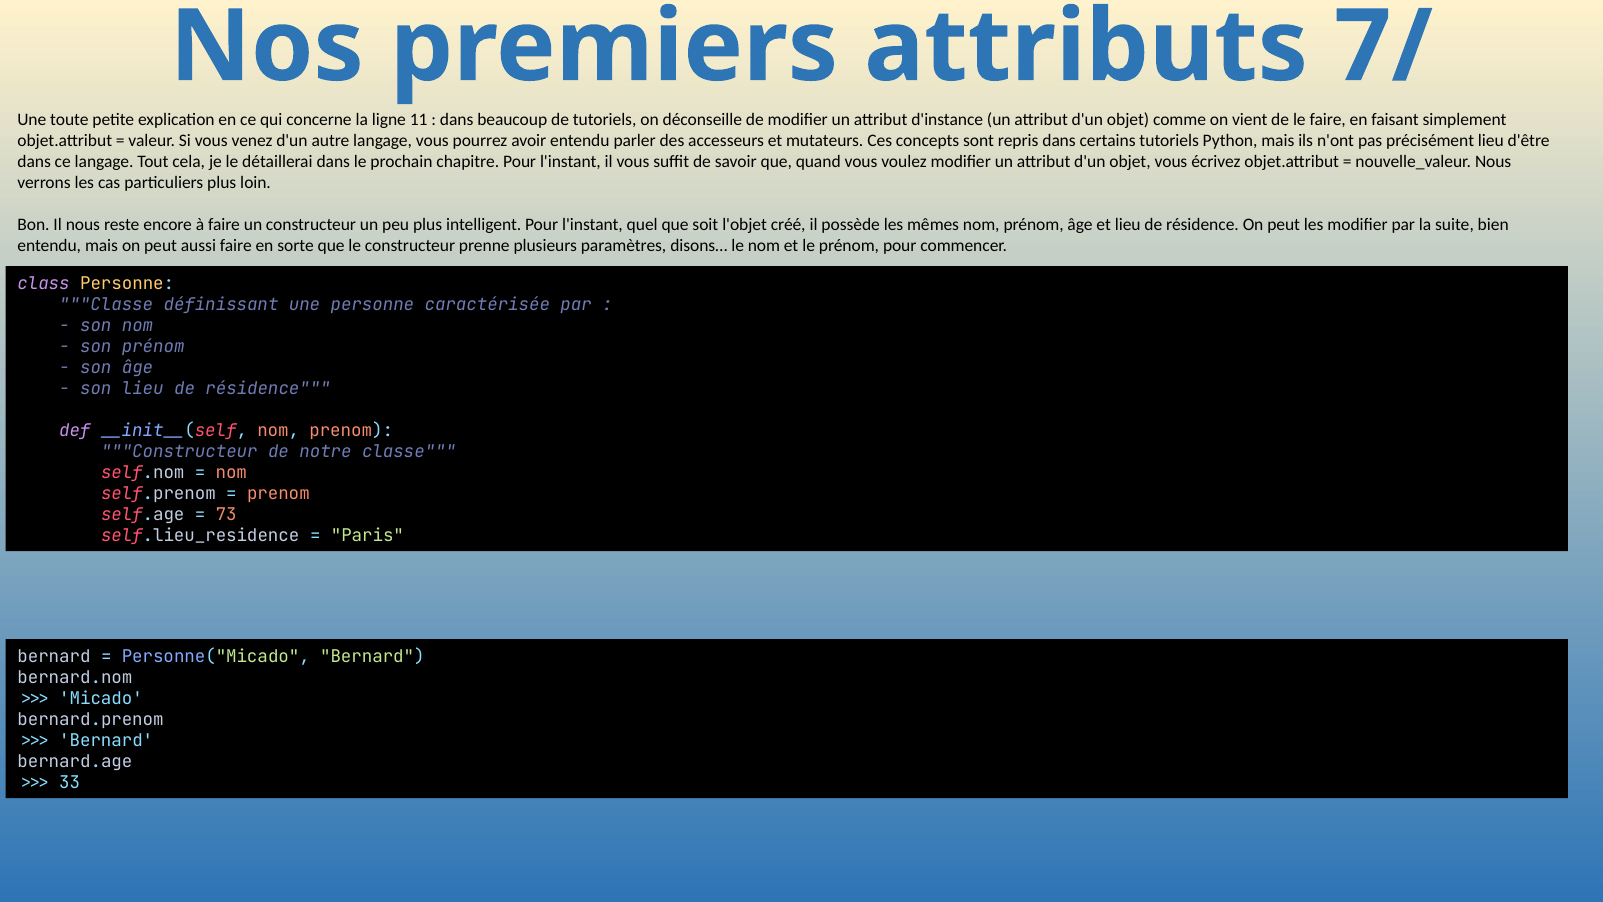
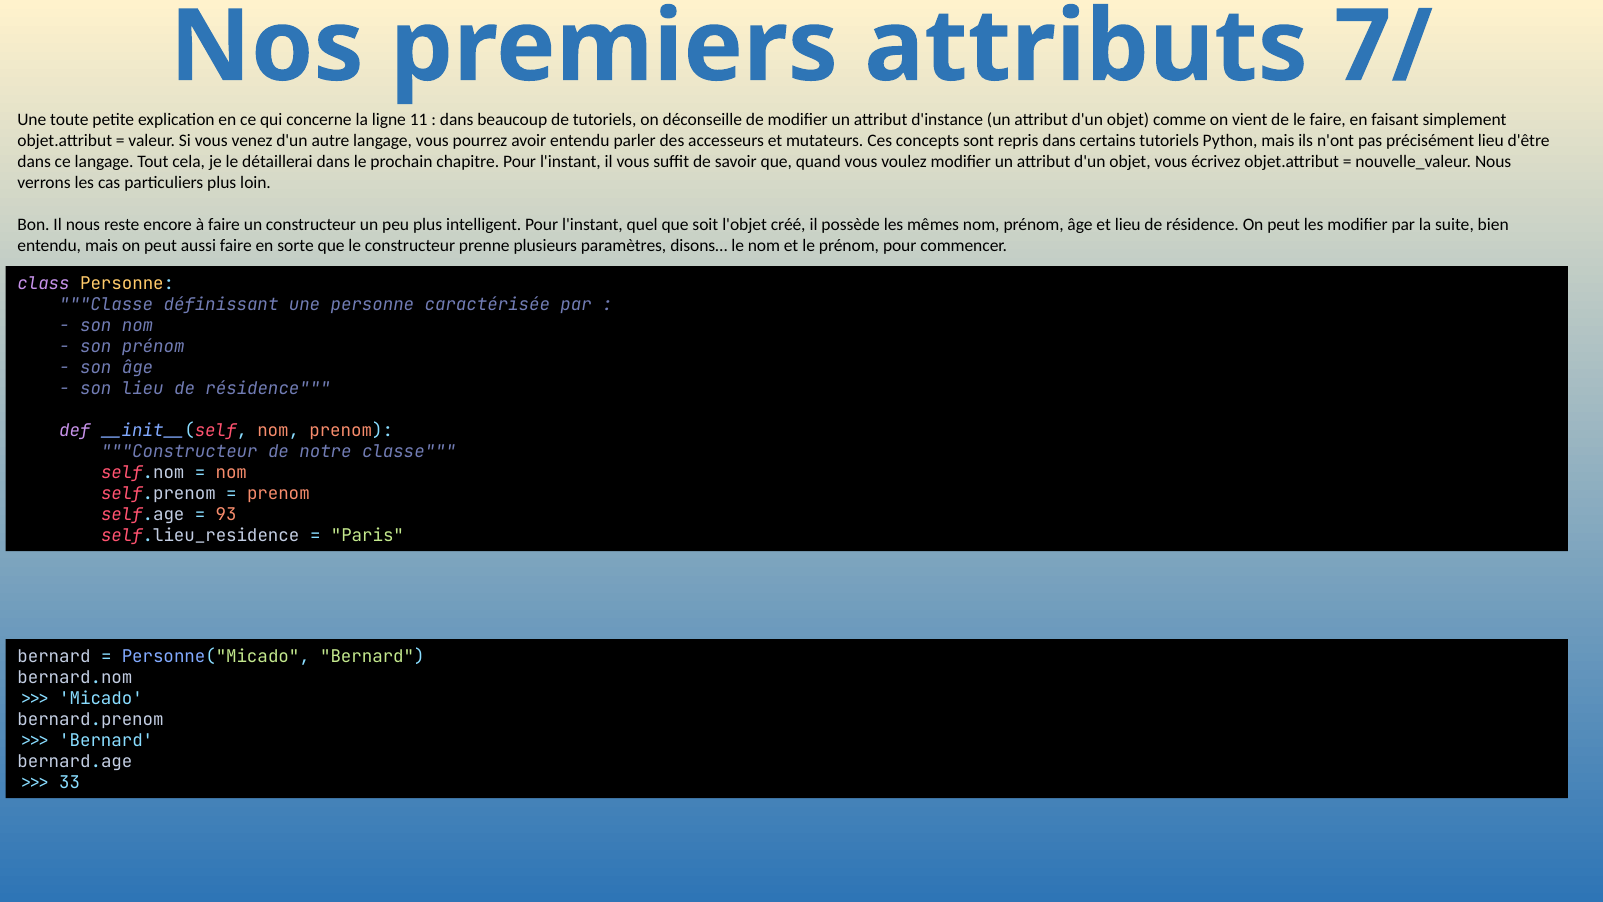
73: 73 -> 93
